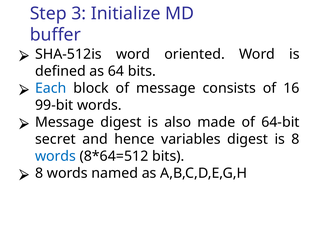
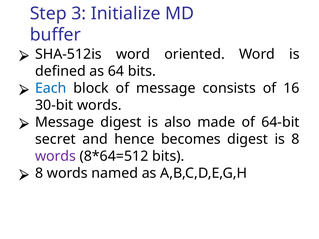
99-bit: 99-bit -> 30-bit
variables: variables -> becomes
words at (56, 156) colour: blue -> purple
